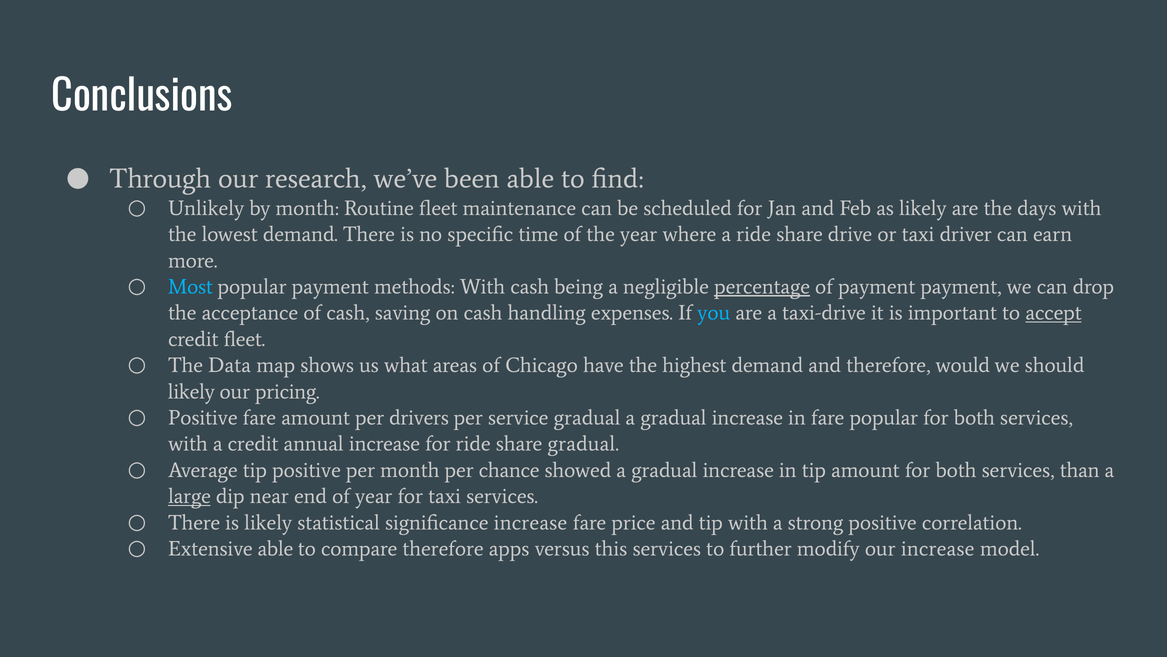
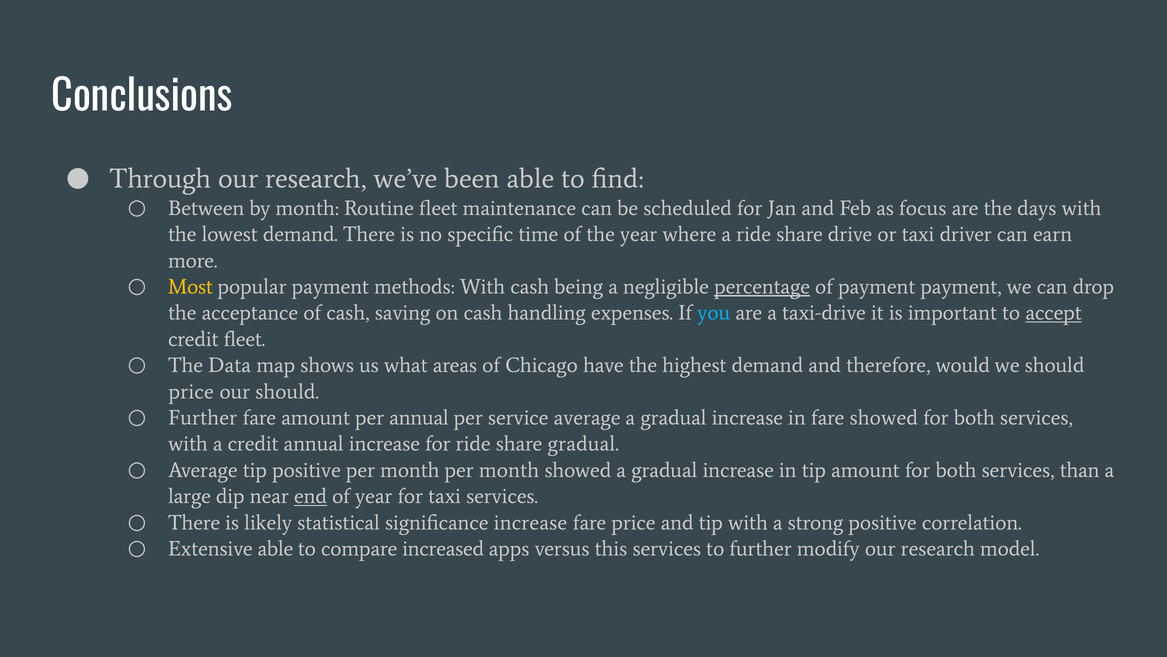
Unlikely: Unlikely -> Between
as likely: likely -> focus
Most colour: light blue -> yellow
likely at (191, 391): likely -> price
our pricing: pricing -> should
Positive at (203, 417): Positive -> Further
per drivers: drivers -> annual
service gradual: gradual -> average
fare popular: popular -> showed
month per chance: chance -> month
large underline: present -> none
end underline: none -> present
compare therefore: therefore -> increased
modify our increase: increase -> research
